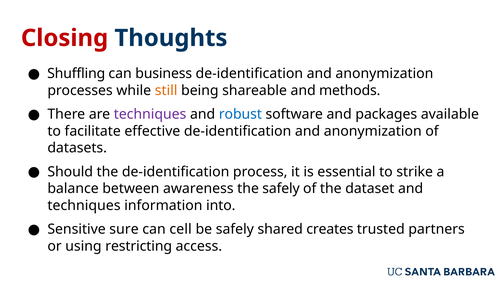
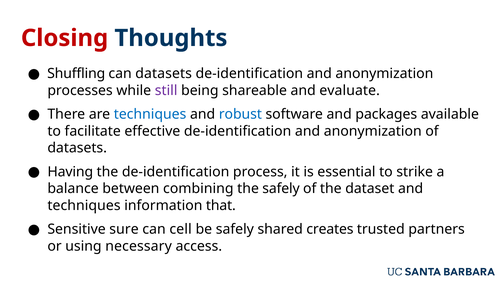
can business: business -> datasets
still colour: orange -> purple
methods: methods -> evaluate
techniques at (150, 114) colour: purple -> blue
Should: Should -> Having
awareness: awareness -> combining
into: into -> that
restricting: restricting -> necessary
